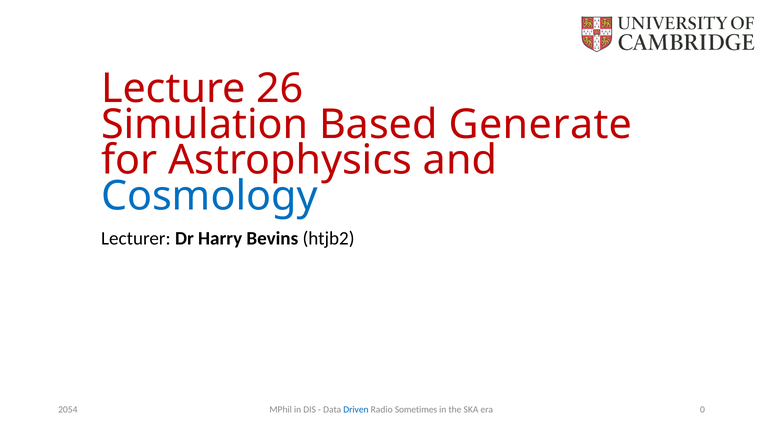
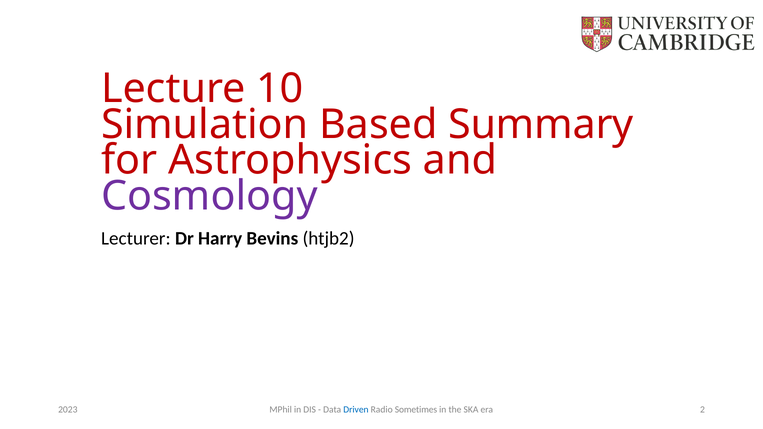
26: 26 -> 10
Generate: Generate -> Summary
Cosmology colour: blue -> purple
0: 0 -> 2
2054: 2054 -> 2023
